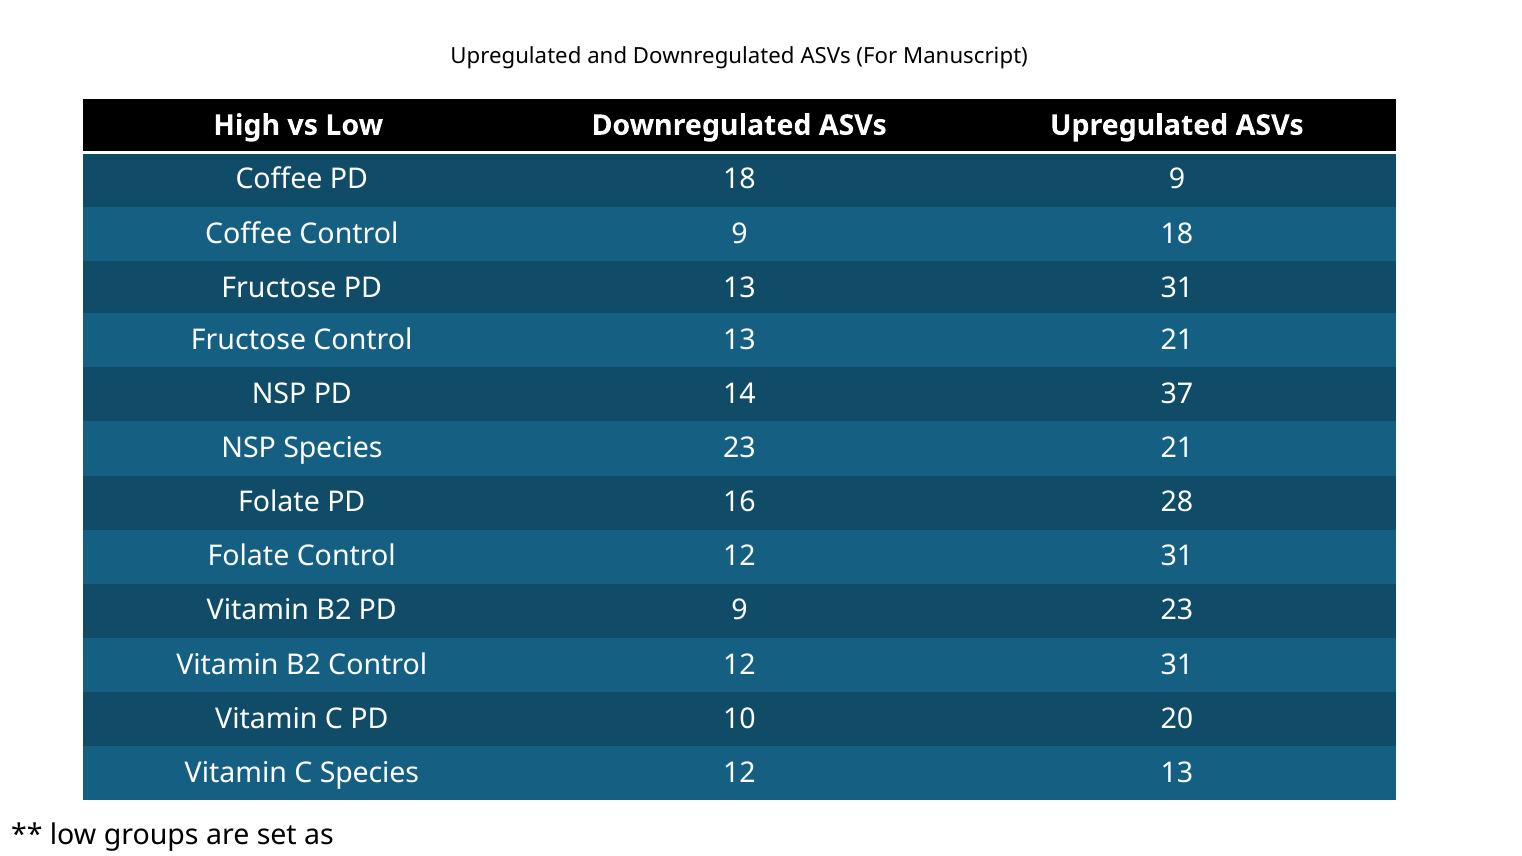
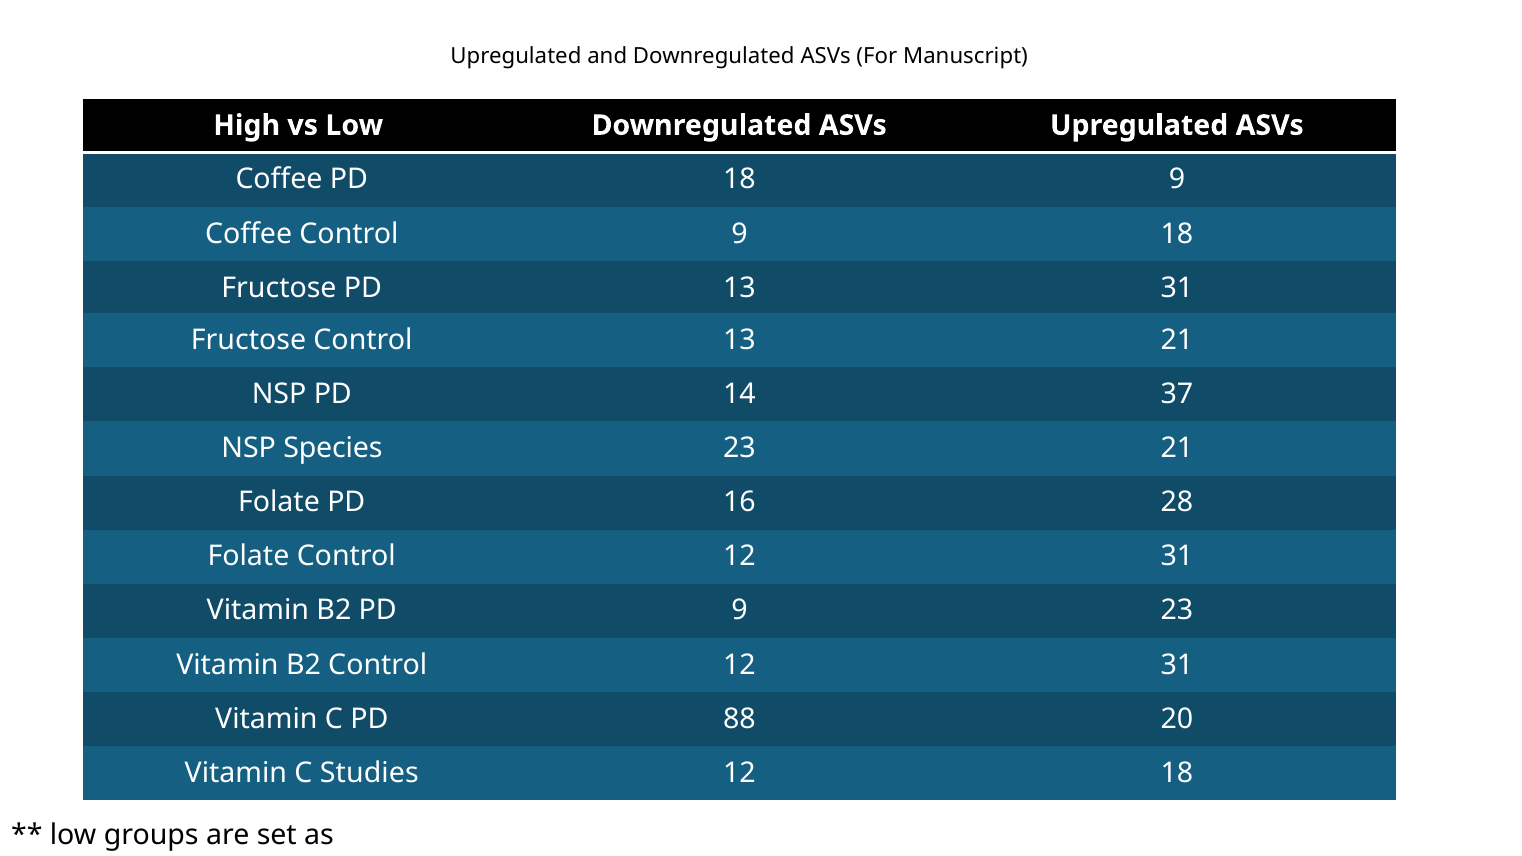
10: 10 -> 88
C Species: Species -> Studies
12 13: 13 -> 18
